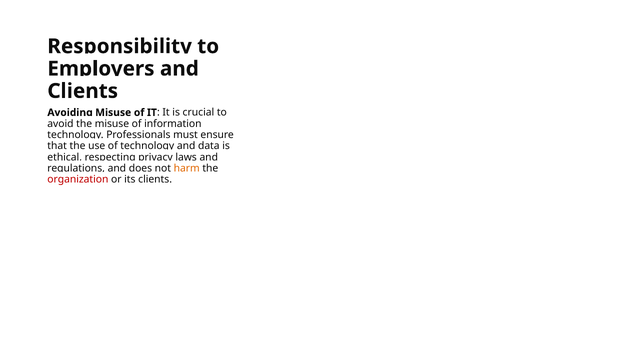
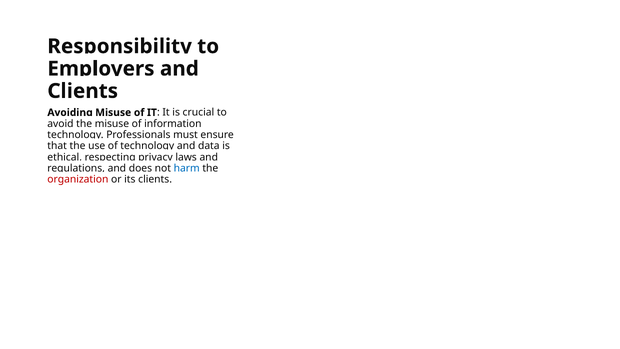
harm colour: orange -> blue
